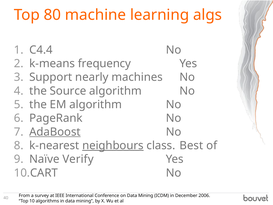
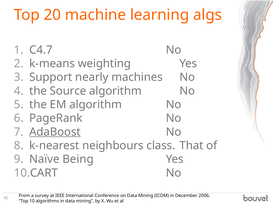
80: 80 -> 20
C4.4: C4.4 -> C4.7
frequency: frequency -> weighting
neighbours underline: present -> none
Best: Best -> That
Verify: Verify -> Being
